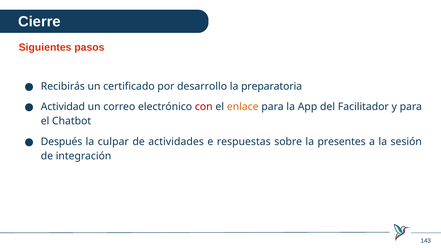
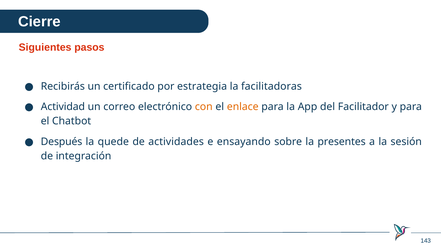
desarrollo: desarrollo -> estrategia
preparatoria: preparatoria -> facilitadoras
con colour: red -> orange
culpar: culpar -> quede
respuestas: respuestas -> ensayando
